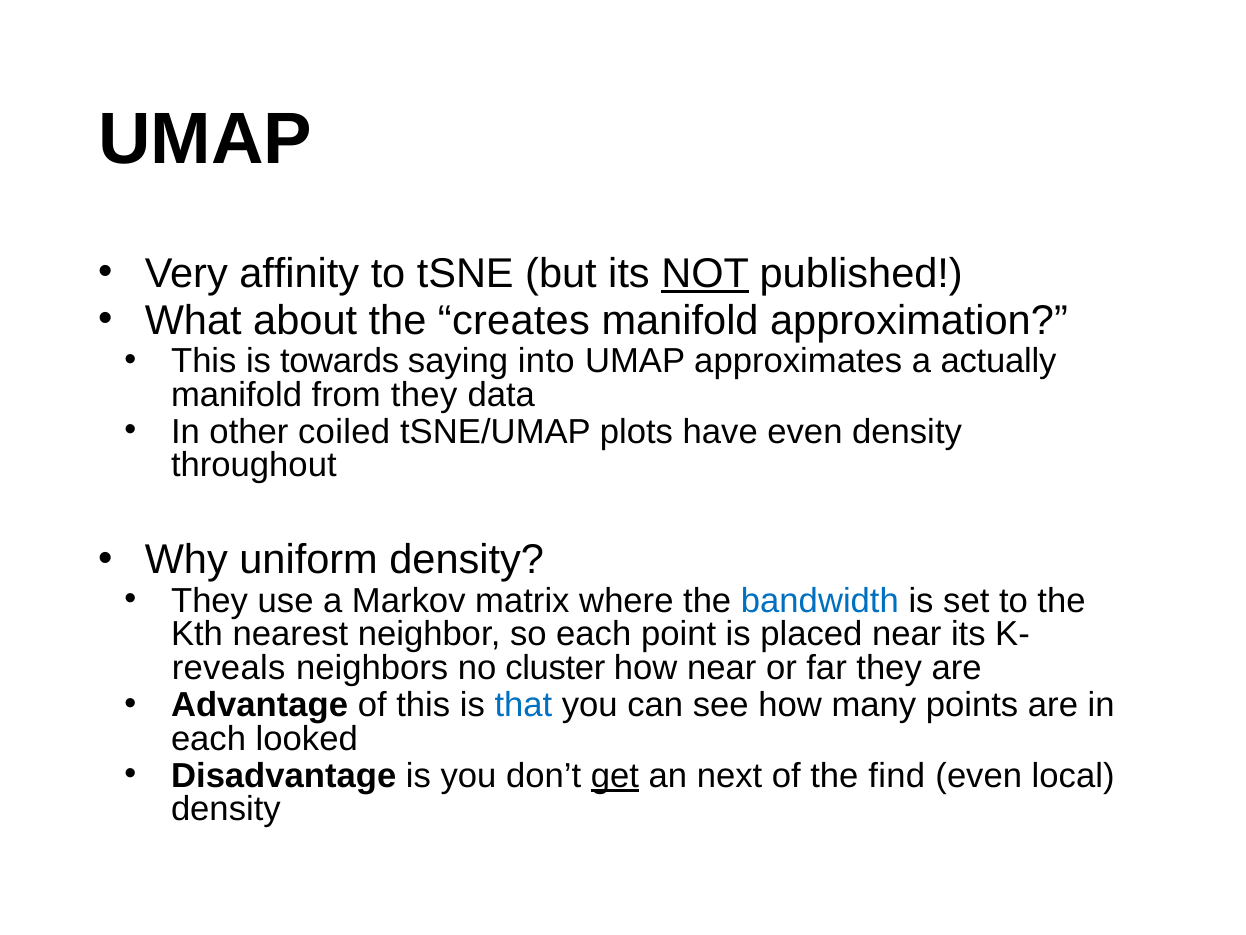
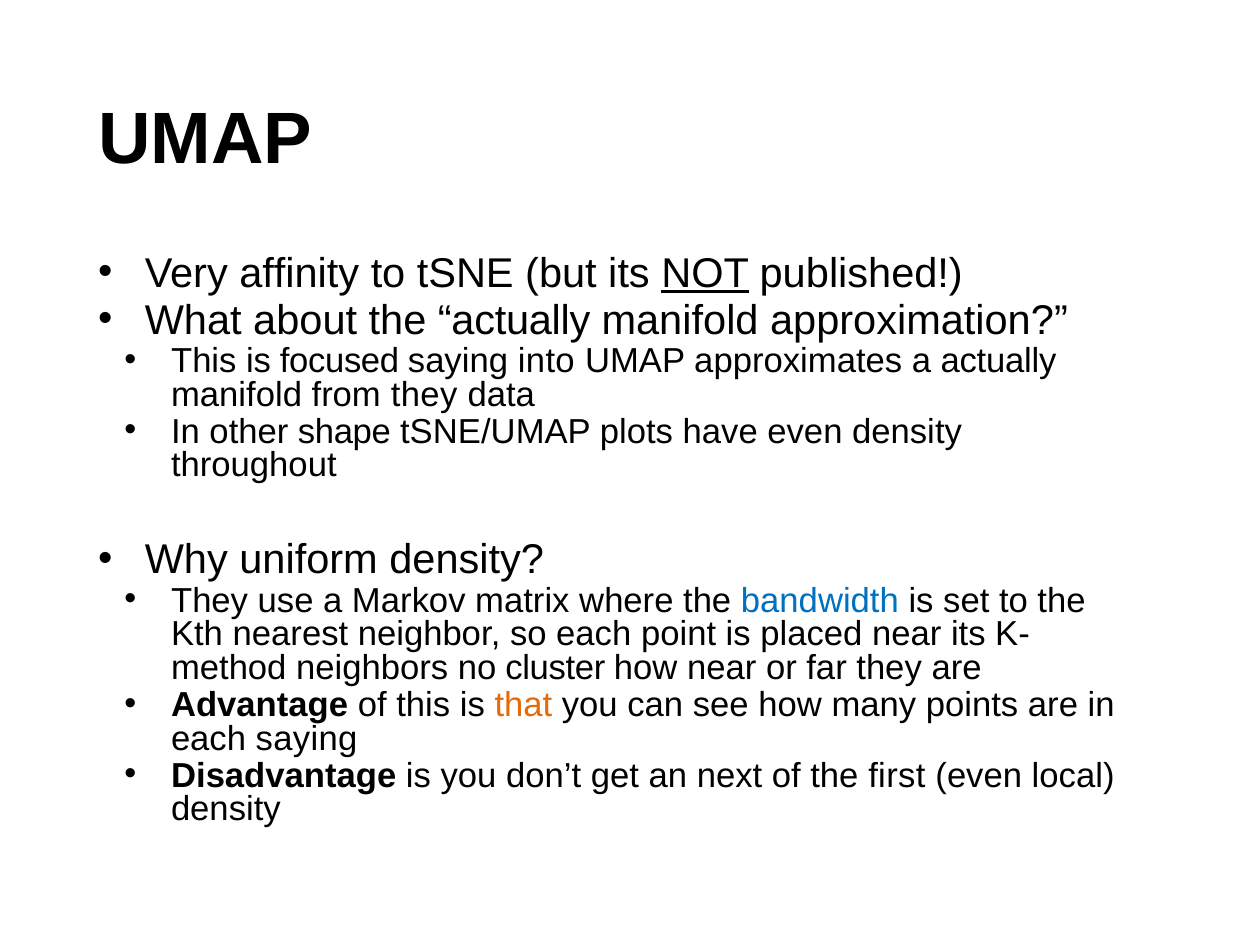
the creates: creates -> actually
towards: towards -> focused
coiled: coiled -> shape
reveals: reveals -> method
that colour: blue -> orange
each looked: looked -> saying
get underline: present -> none
find: find -> first
